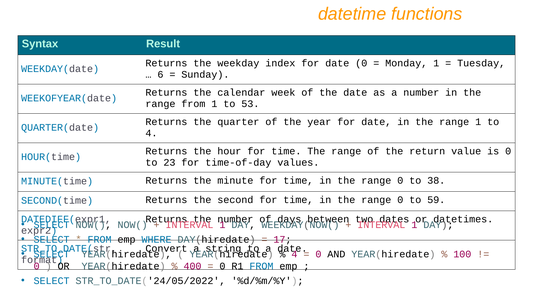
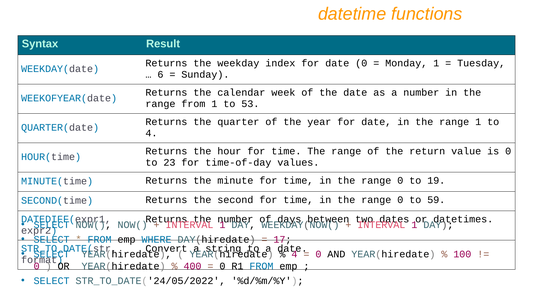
38: 38 -> 19
